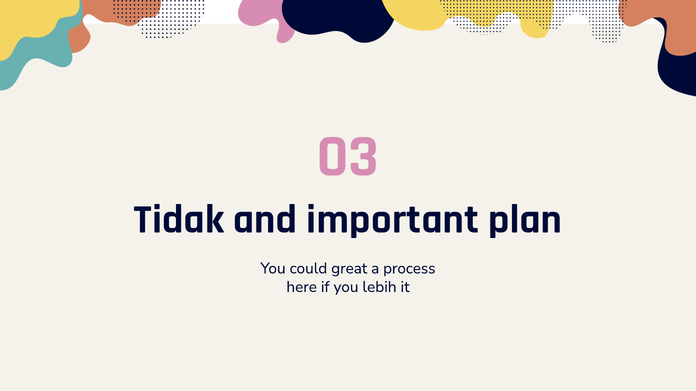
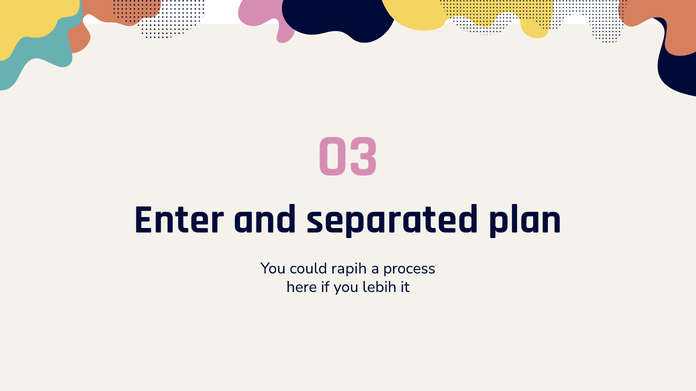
Tidak: Tidak -> Enter
important: important -> separated
great: great -> rapih
